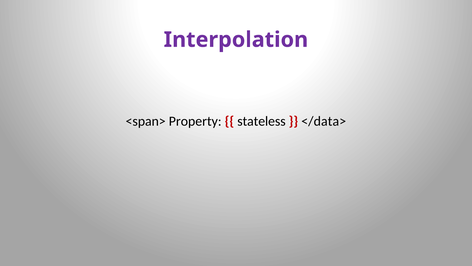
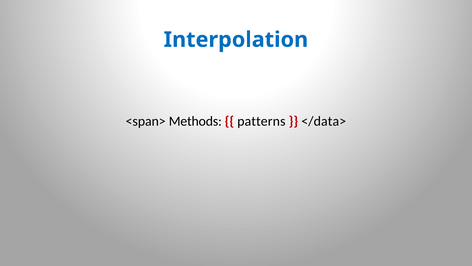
Interpolation colour: purple -> blue
Property: Property -> Methods
stateless: stateless -> patterns
